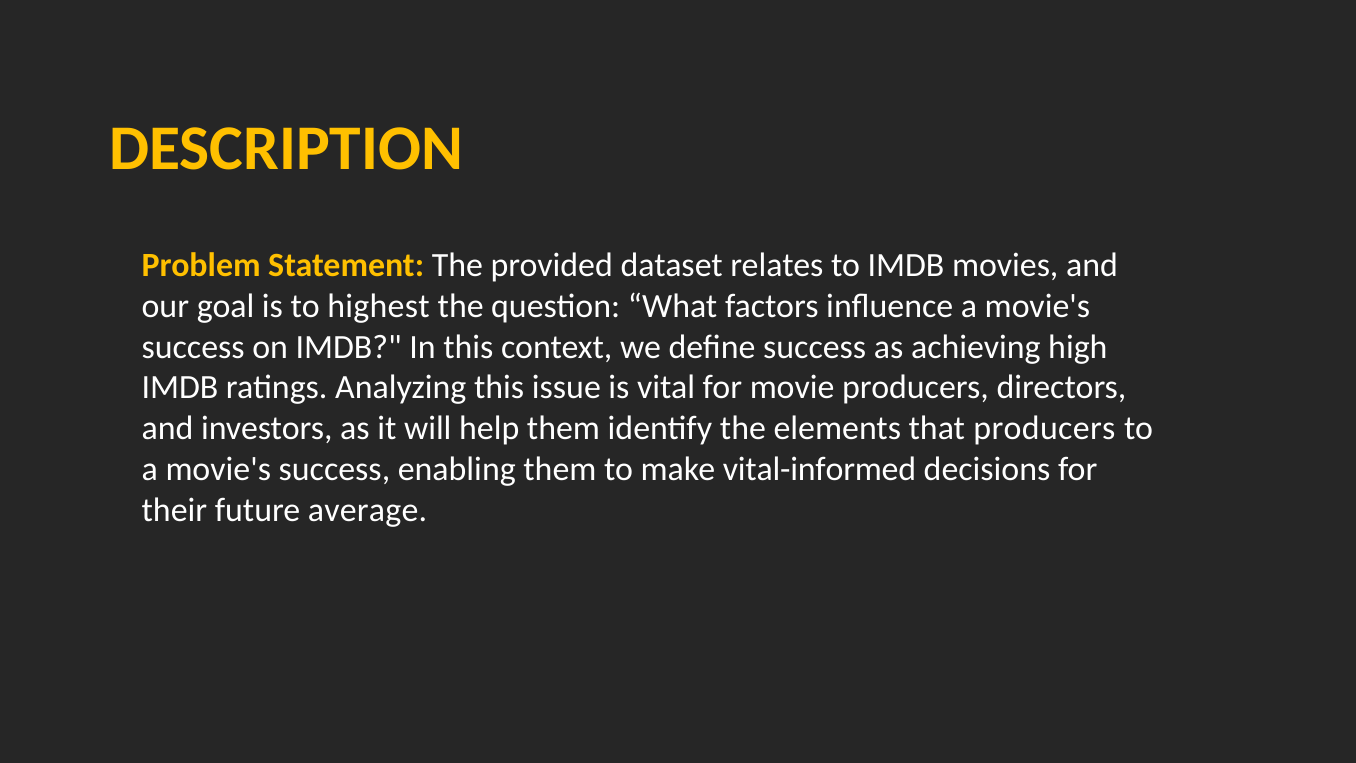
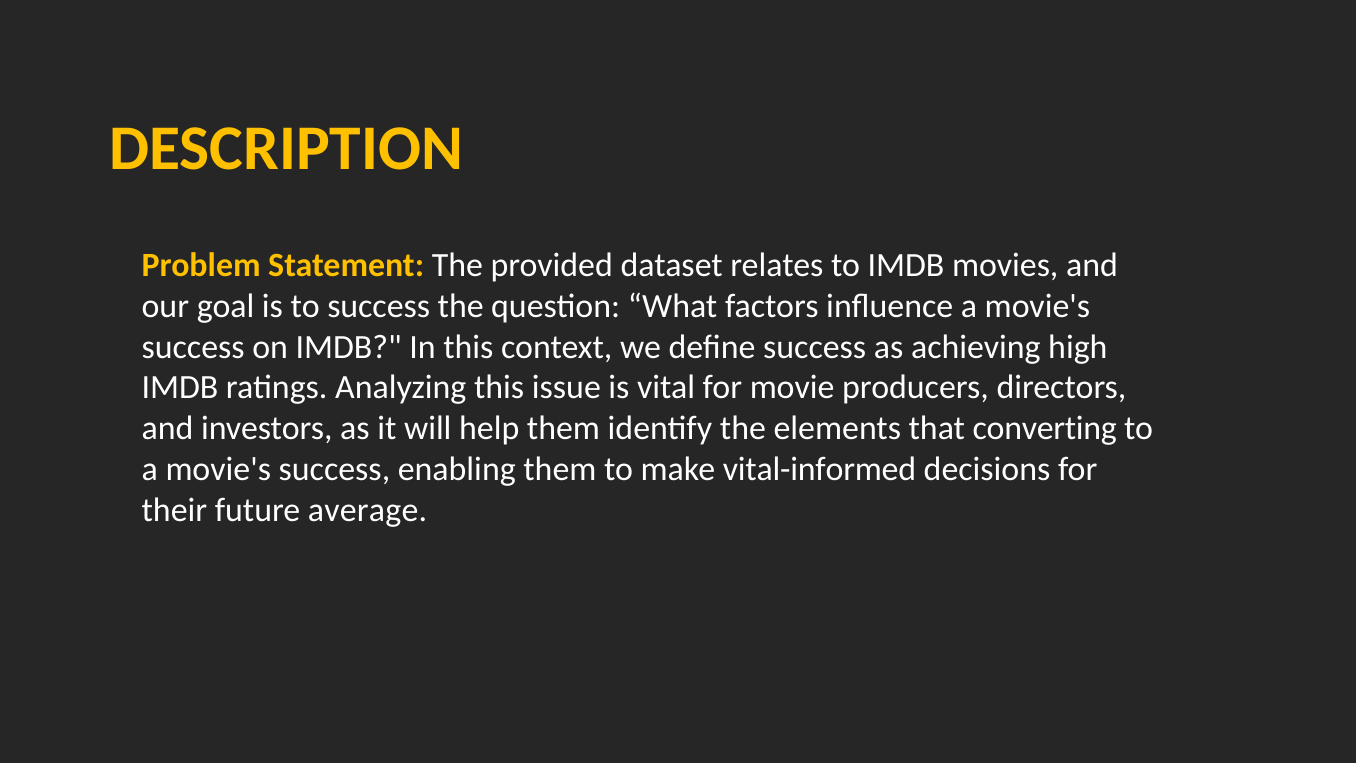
to highest: highest -> success
that producers: producers -> converting
